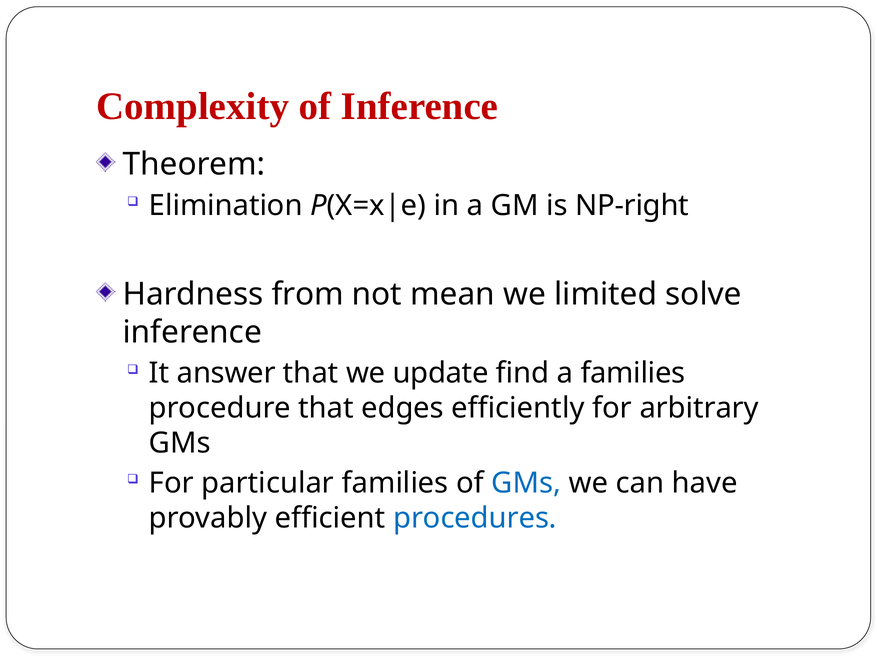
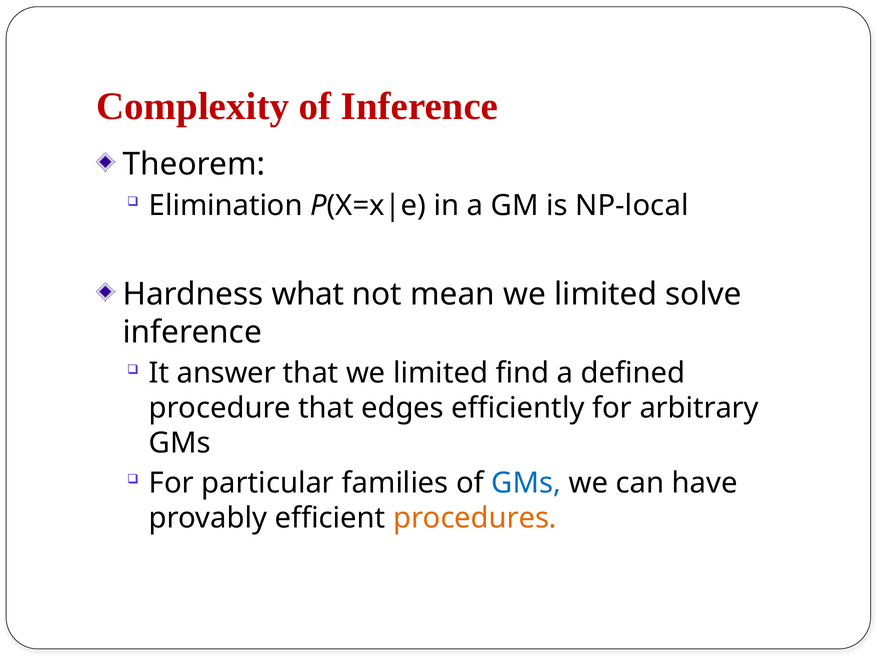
NP-right: NP-right -> NP-local
from: from -> what
that we update: update -> limited
a families: families -> defined
procedures colour: blue -> orange
